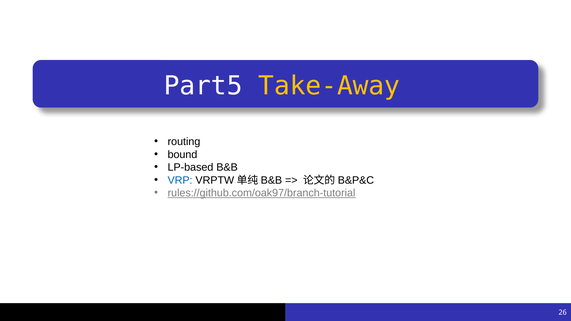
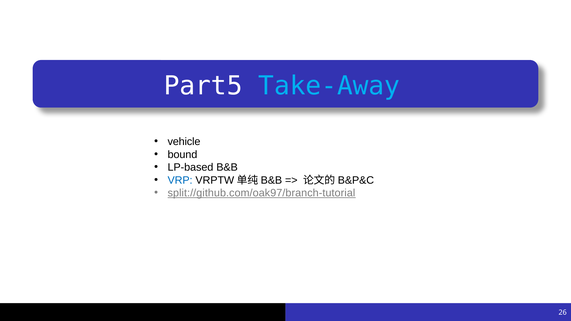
Take-Away colour: yellow -> light blue
routing: routing -> vehicle
rules://github.com/oak97/branch-tutorial: rules://github.com/oak97/branch-tutorial -> split://github.com/oak97/branch-tutorial
